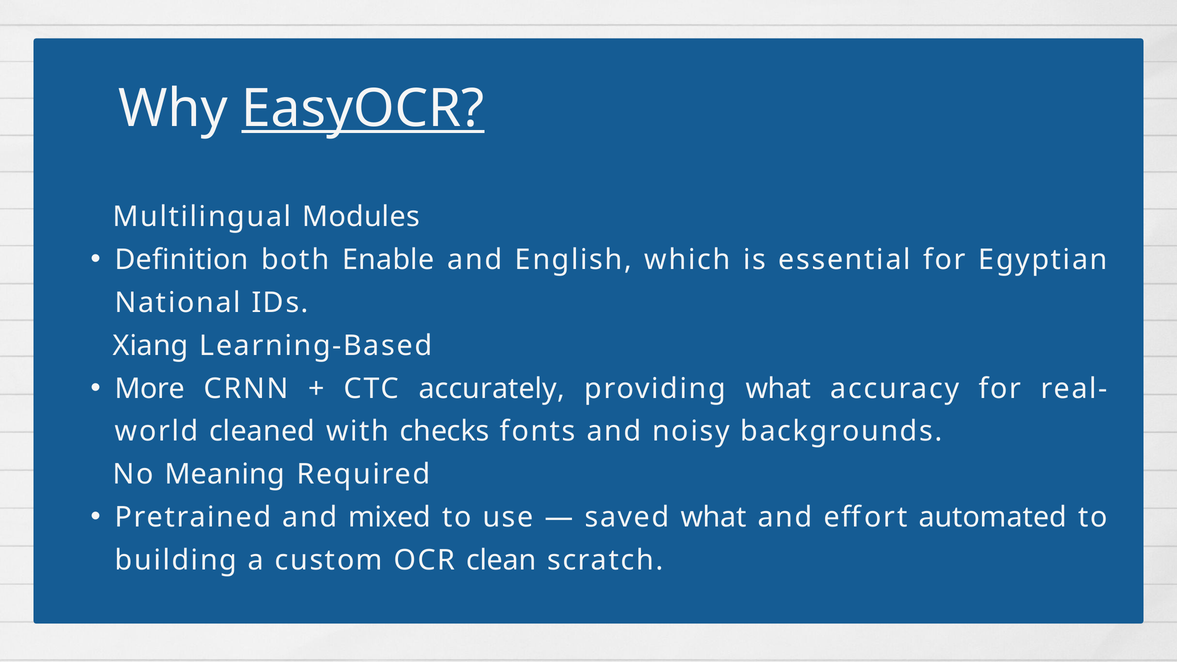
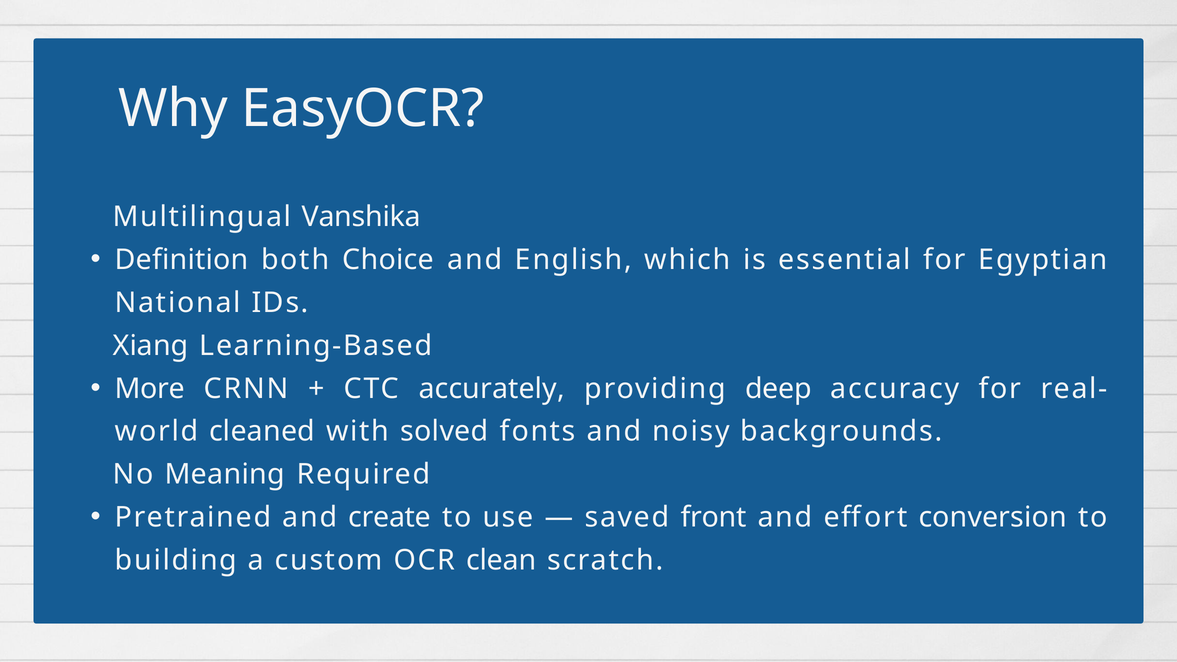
EasyOCR underline: present -> none
Modules: Modules -> Vanshika
Enable: Enable -> Choice
providing what: what -> deep
checks: checks -> solved
mixed: mixed -> create
saved what: what -> front
automated: automated -> conversion
